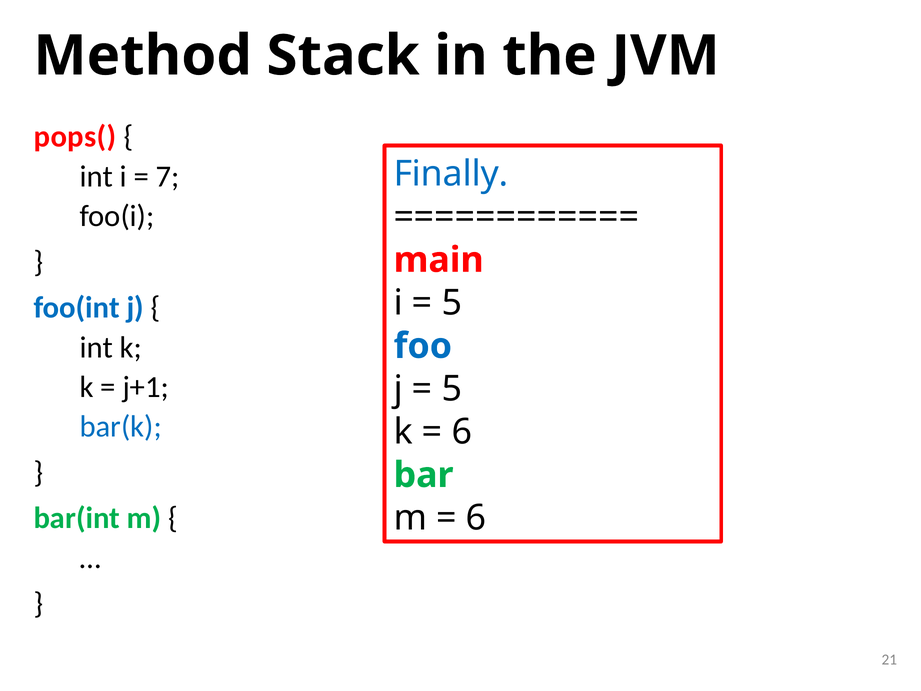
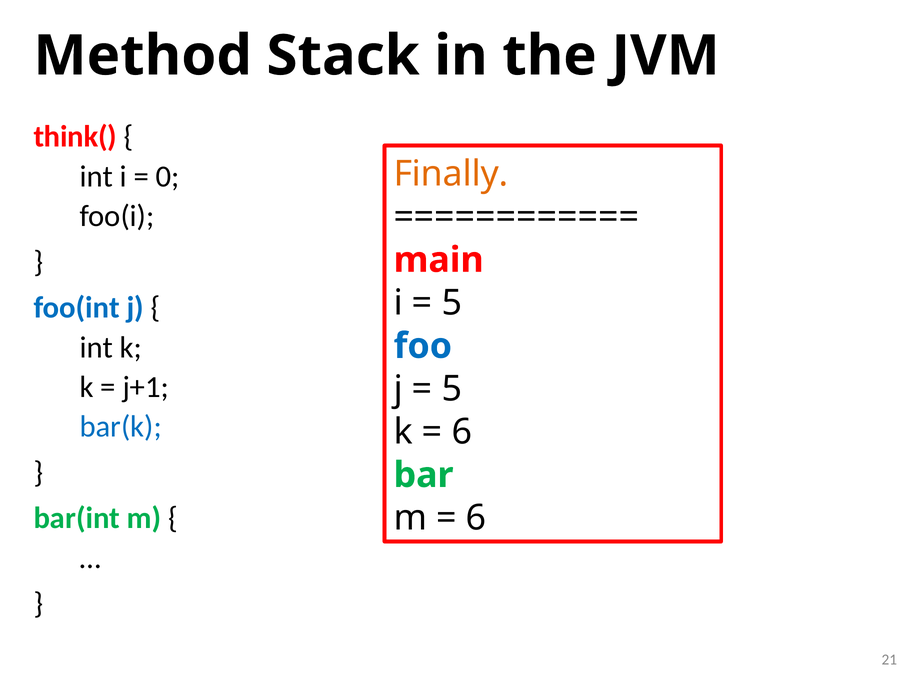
pops(: pops( -> think(
7: 7 -> 0
Finally colour: blue -> orange
